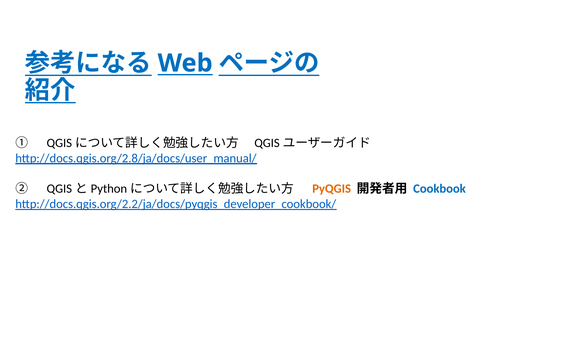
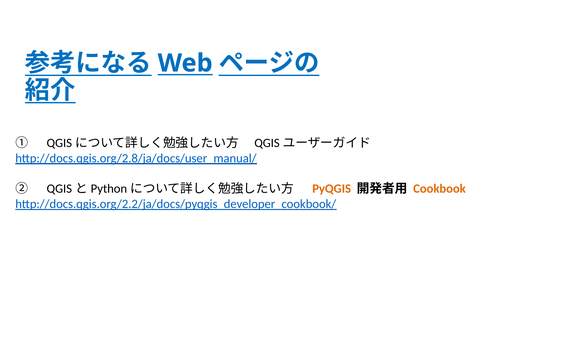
Cookbook colour: blue -> orange
